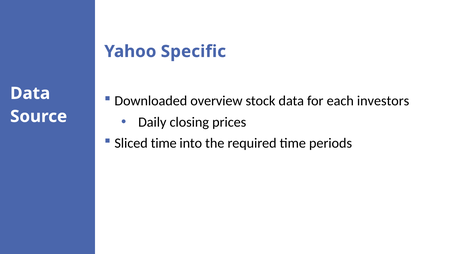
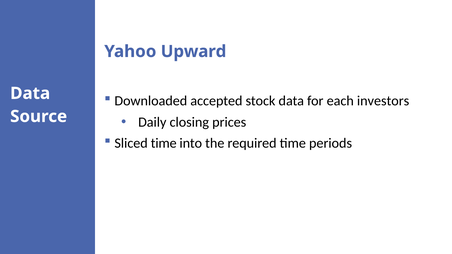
Specific: Specific -> Upward
overview: overview -> accepted
